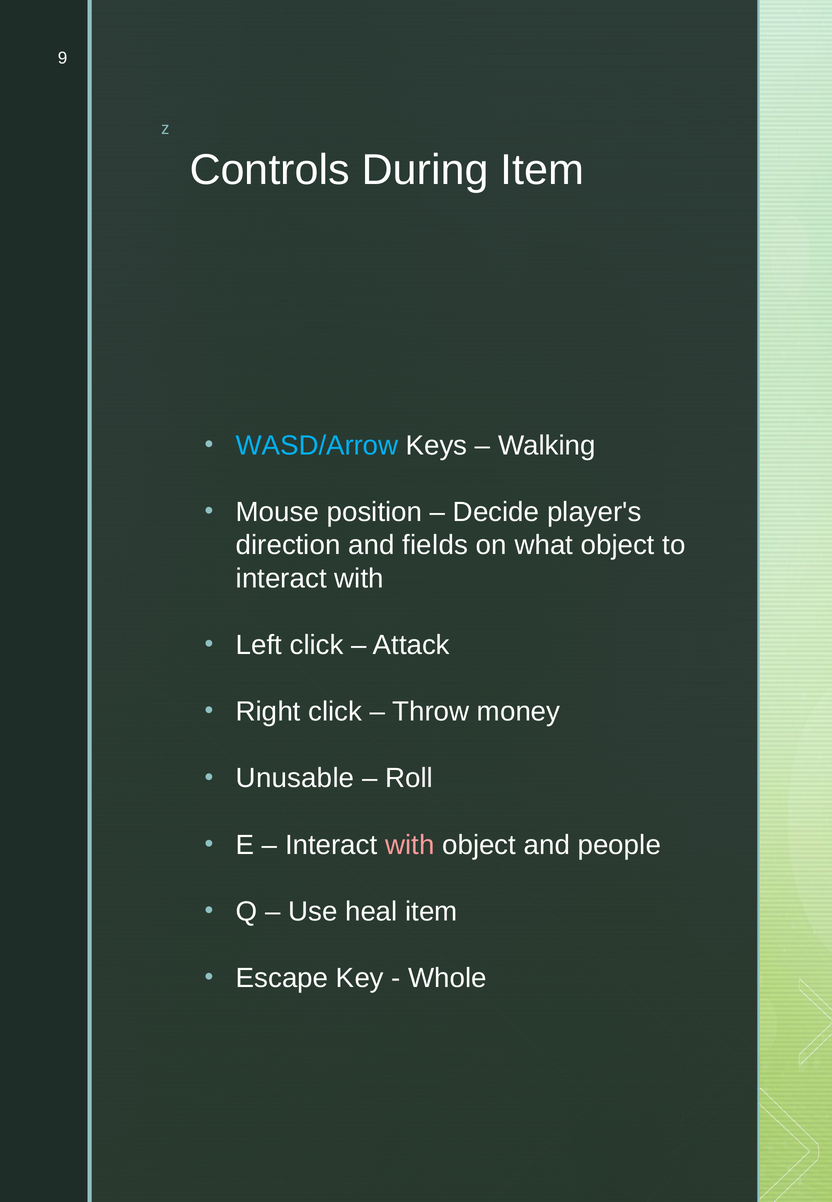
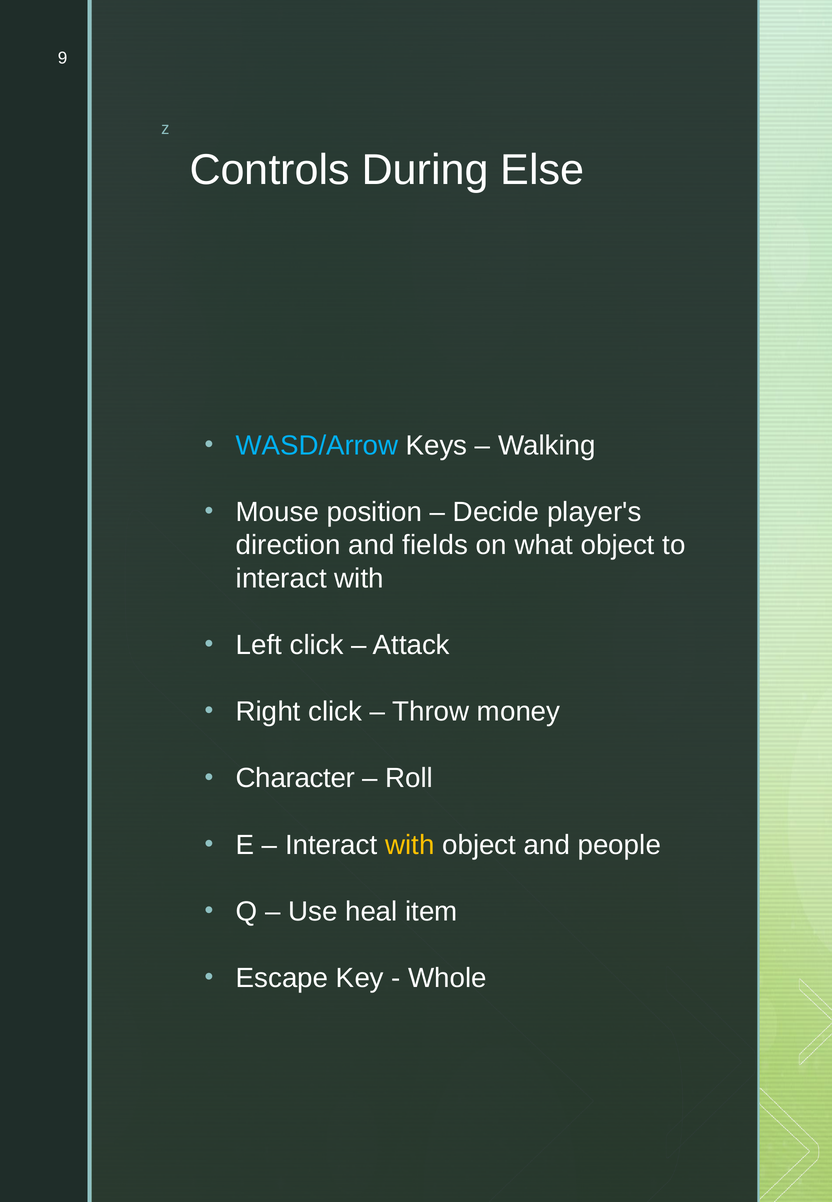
During Item: Item -> Else
Unusable: Unusable -> Character
with at (410, 845) colour: pink -> yellow
